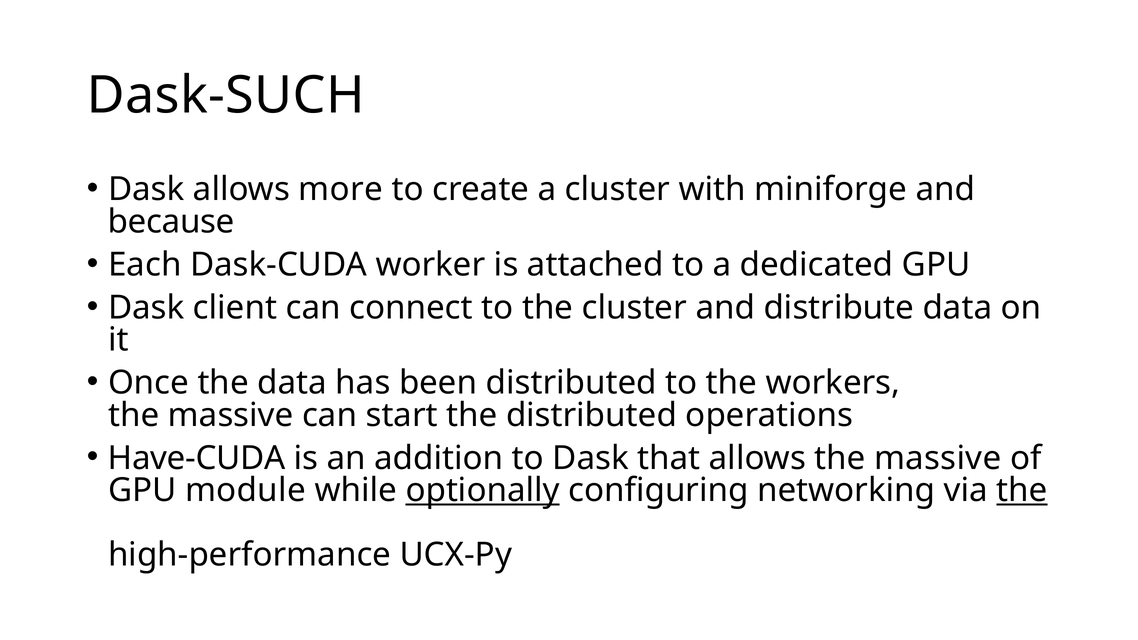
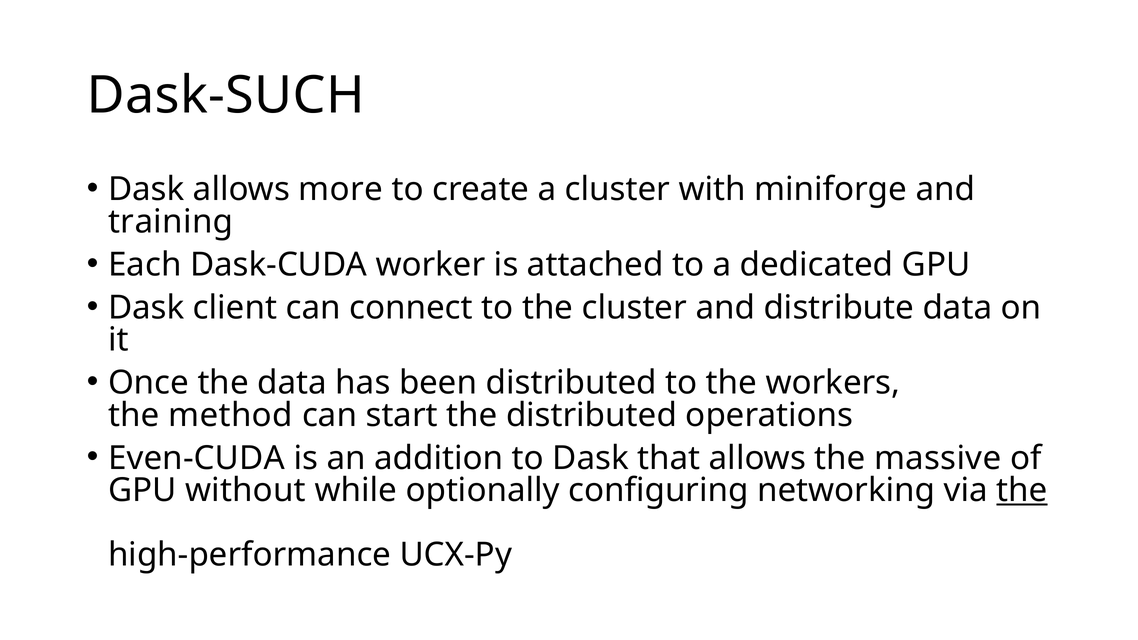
because: because -> training
massive at (231, 415): massive -> method
Have-CUDA: Have-CUDA -> Even-CUDA
module: module -> without
optionally underline: present -> none
